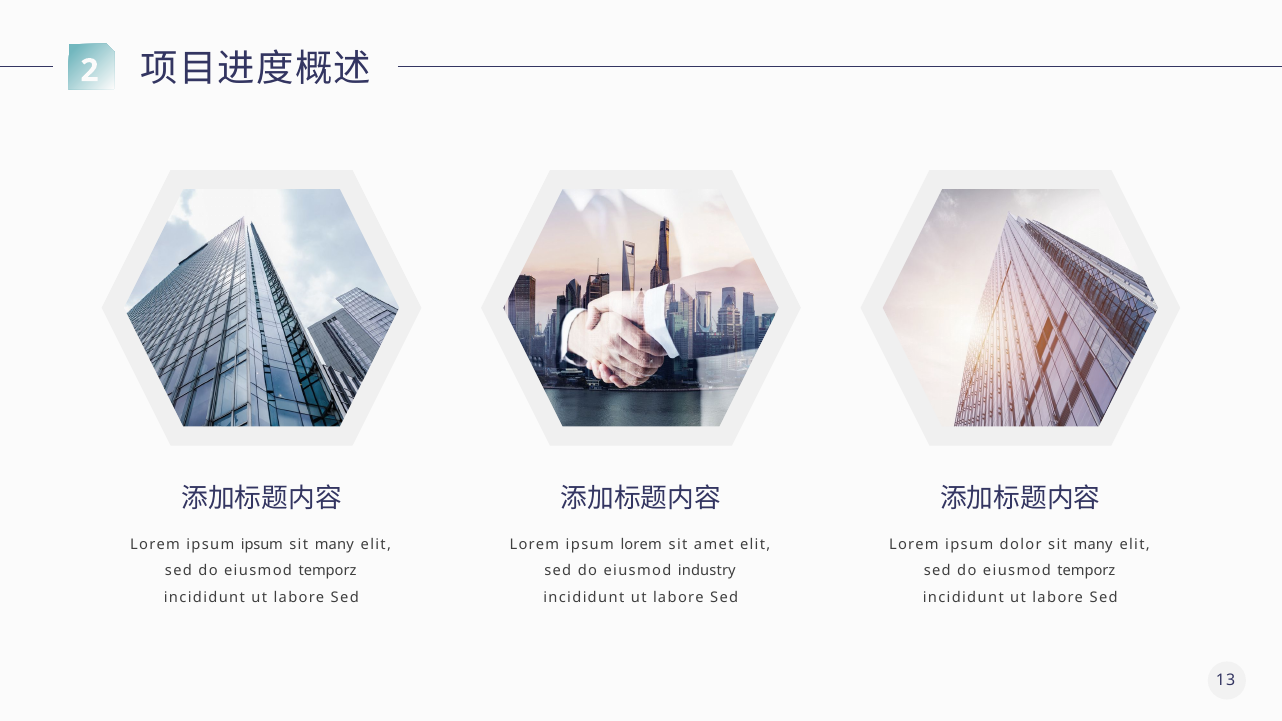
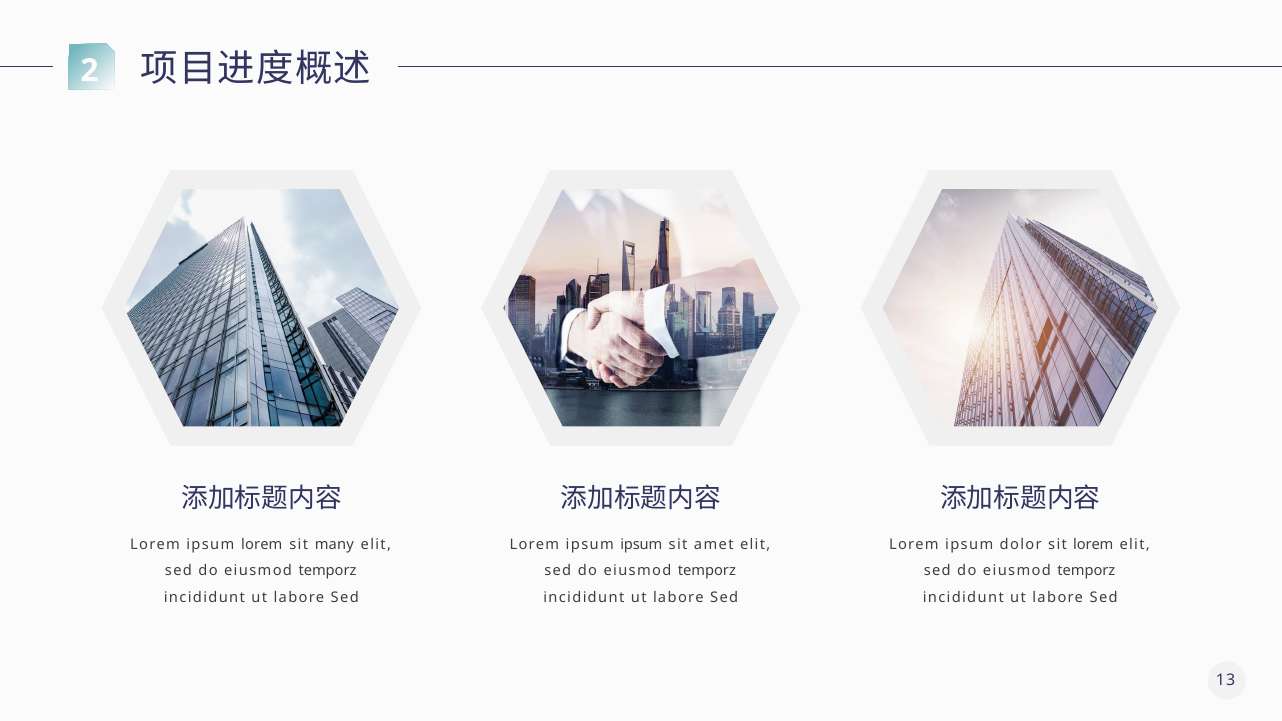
ipsum ipsum: ipsum -> lorem
ipsum lorem: lorem -> ipsum
dolor sit many: many -> lorem
industry at (707, 571): industry -> temporz
